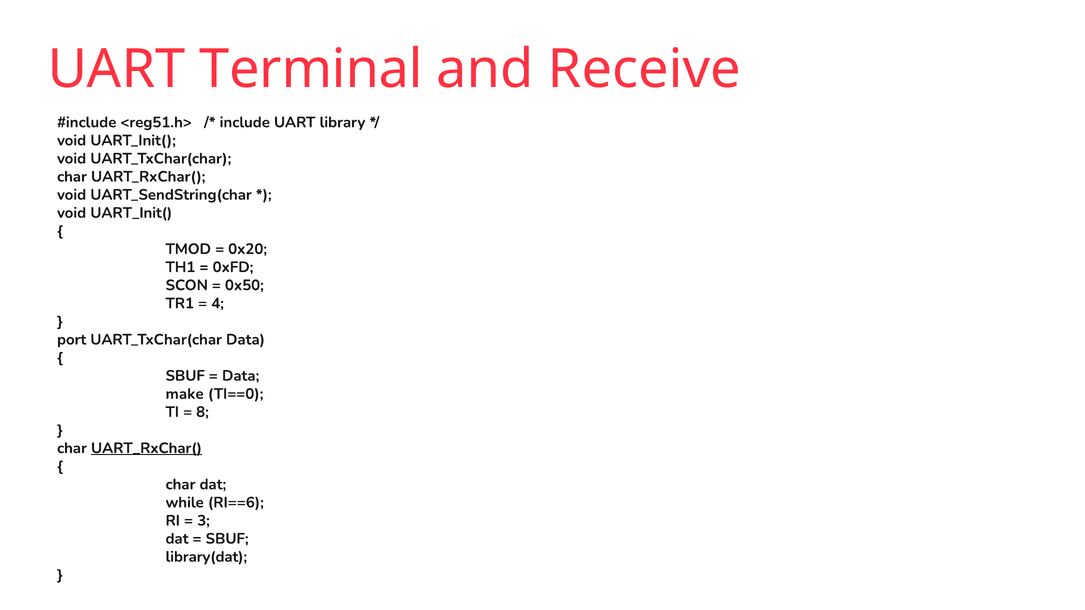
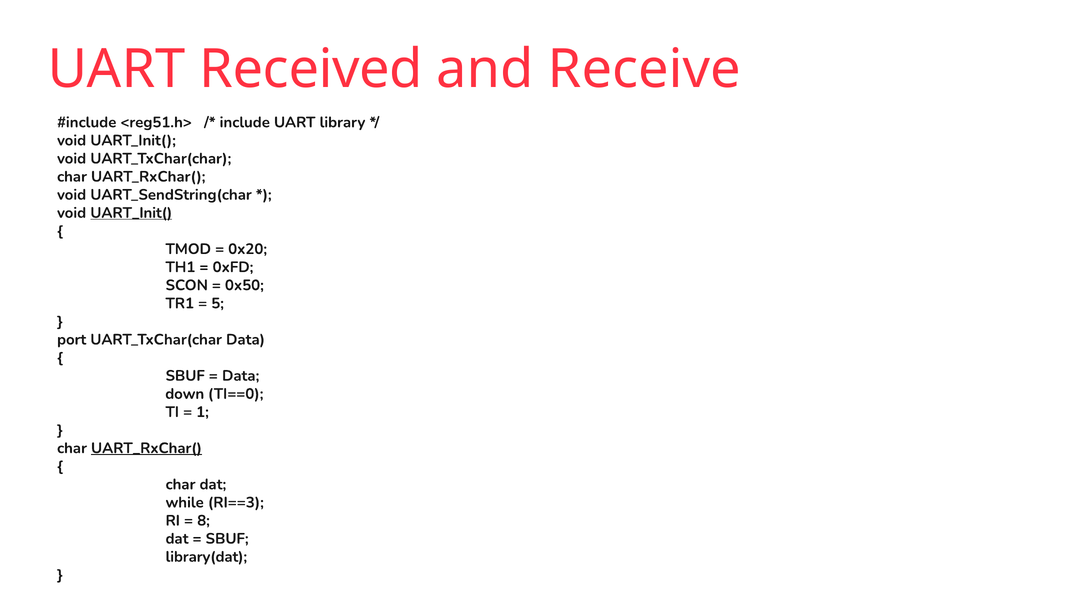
Terminal: Terminal -> Received
UART_Init( at (131, 213) underline: none -> present
4: 4 -> 5
make: make -> down
8: 8 -> 1
RI==6: RI==6 -> RI==3
3: 3 -> 8
